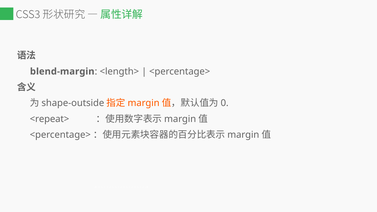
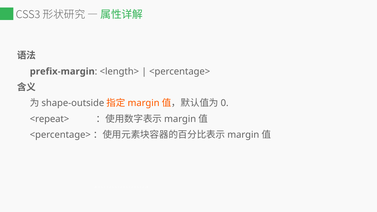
blend-margin: blend-margin -> prefix-margin
